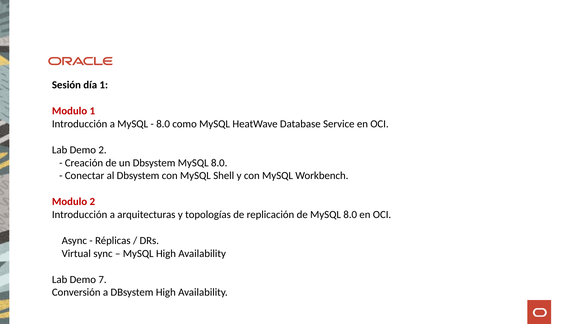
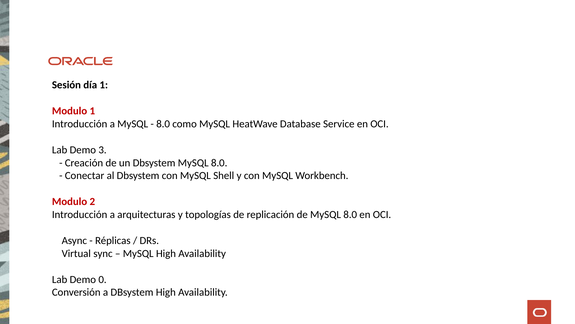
Demo 2: 2 -> 3
7: 7 -> 0
